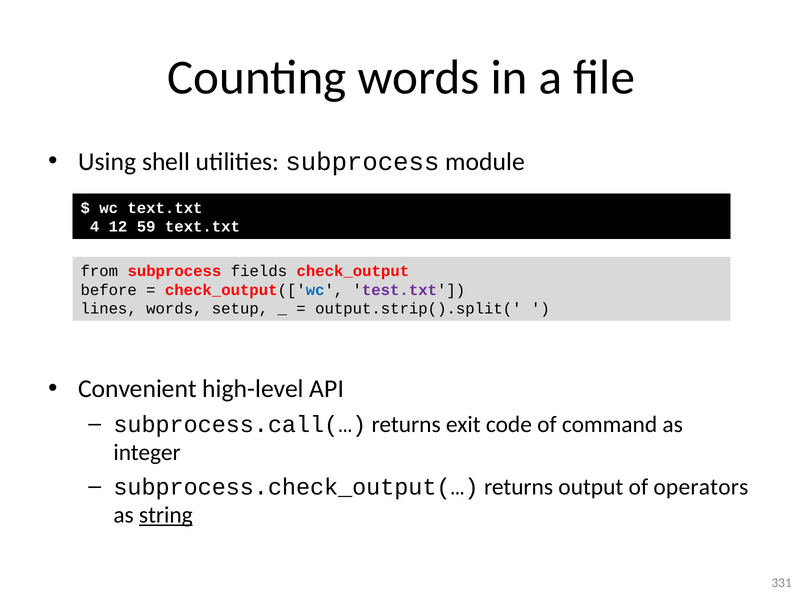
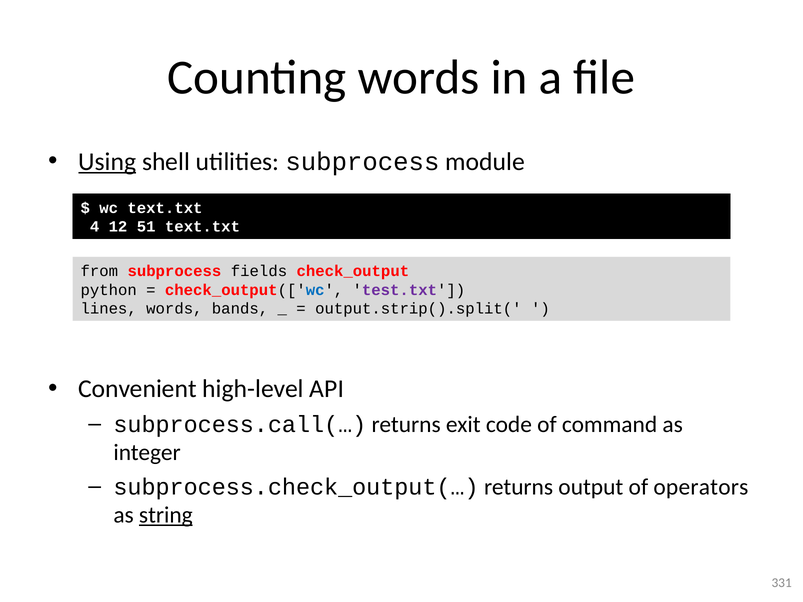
Using underline: none -> present
59: 59 -> 51
before: before -> python
setup: setup -> bands
